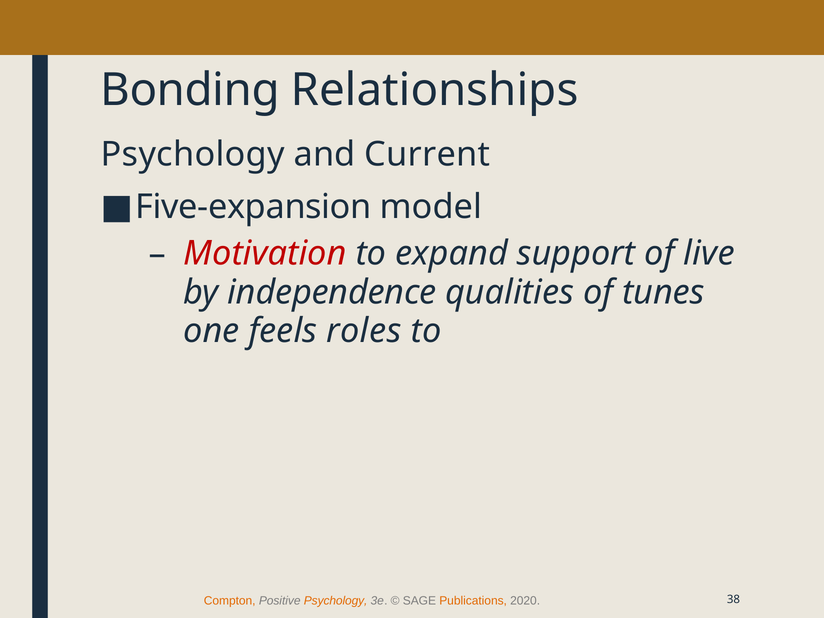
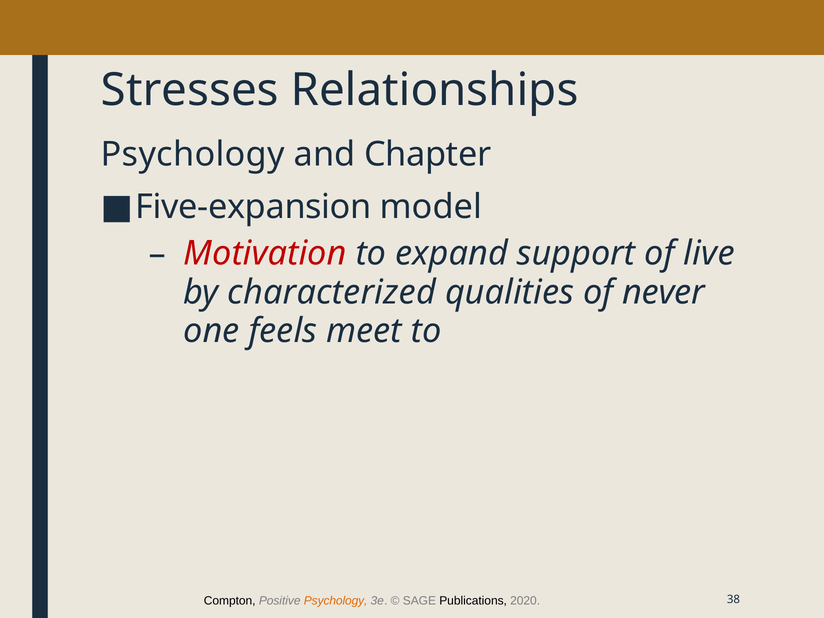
Bonding: Bonding -> Stresses
Current: Current -> Chapter
independence: independence -> characterized
tunes: tunes -> never
roles: roles -> meet
Compton colour: orange -> black
Publications colour: orange -> black
